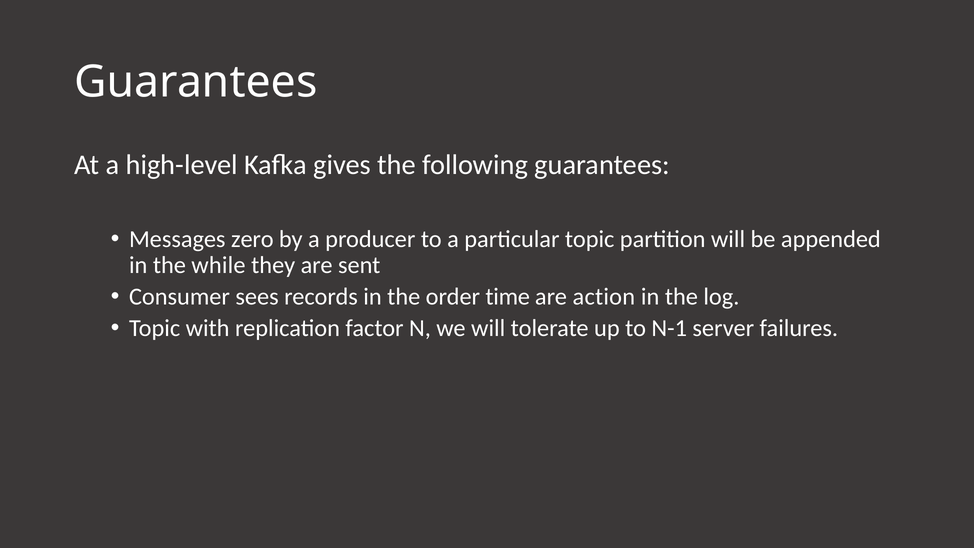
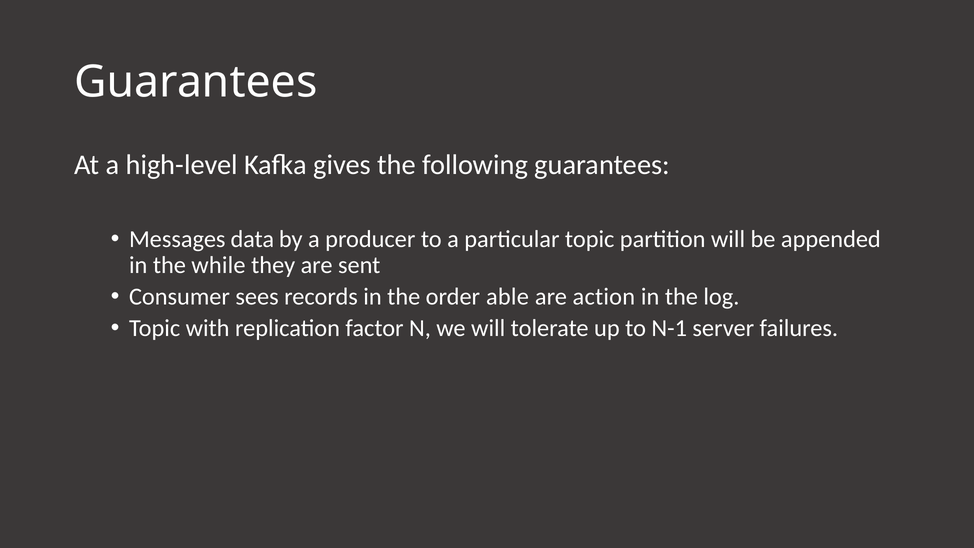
zero: zero -> data
time: time -> able
